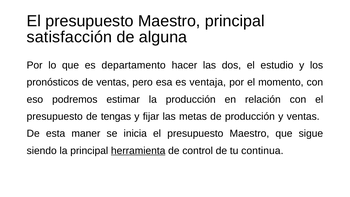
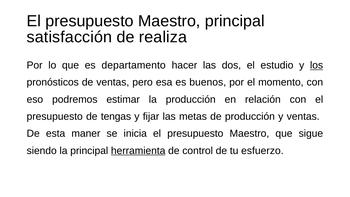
alguna: alguna -> realiza
los underline: none -> present
ventaja: ventaja -> buenos
continua: continua -> esfuerzo
